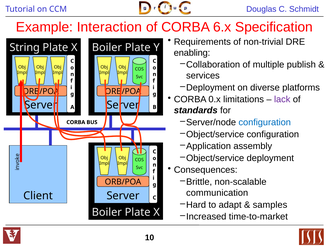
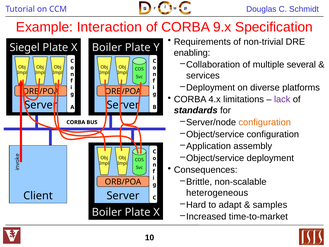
6.x: 6.x -> 9.x
String: String -> Siegel
publish: publish -> several
0.x: 0.x -> 4.x
configuration at (265, 122) colour: blue -> orange
communication: communication -> heterogeneous
